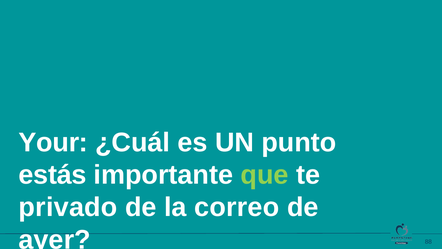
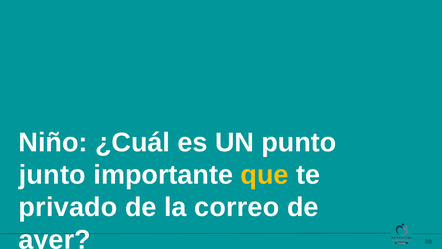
Your: Your -> Niño
estás: estás -> junto
que colour: light green -> yellow
